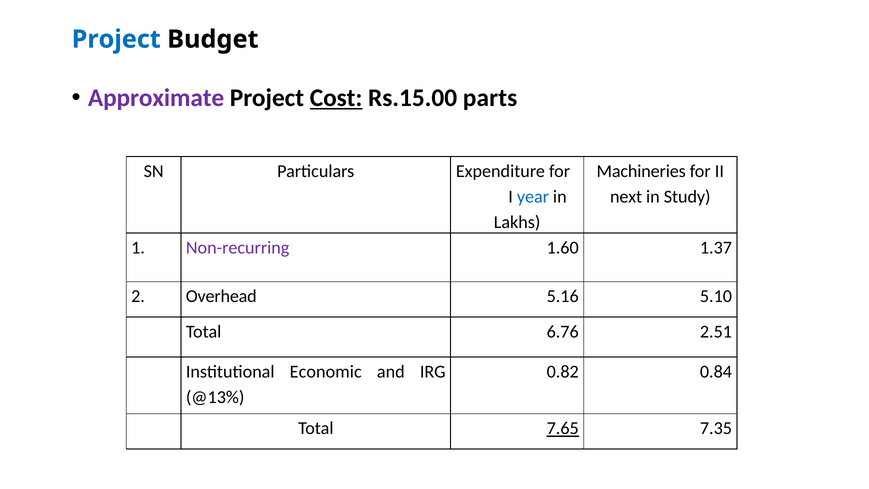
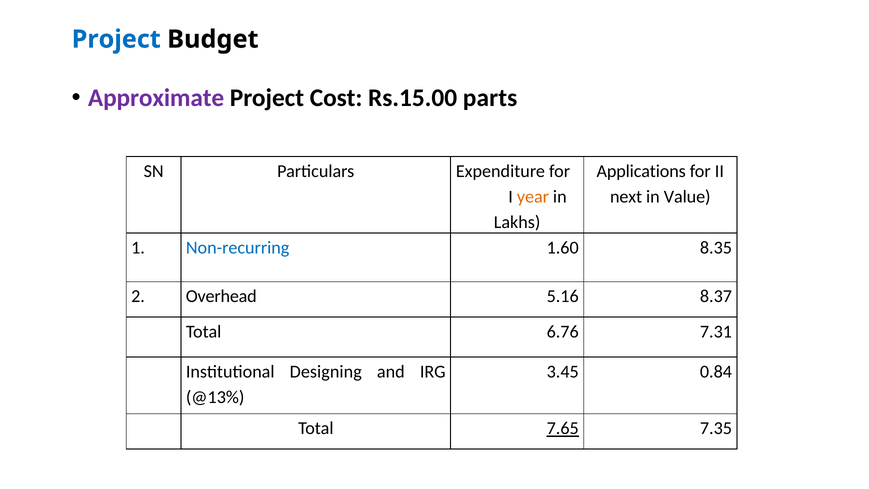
Cost underline: present -> none
Machineries: Machineries -> Applications
year colour: blue -> orange
Study: Study -> Value
Non-recurring colour: purple -> blue
1.37: 1.37 -> 8.35
5.10: 5.10 -> 8.37
2.51: 2.51 -> 7.31
Economic: Economic -> Designing
0.82: 0.82 -> 3.45
